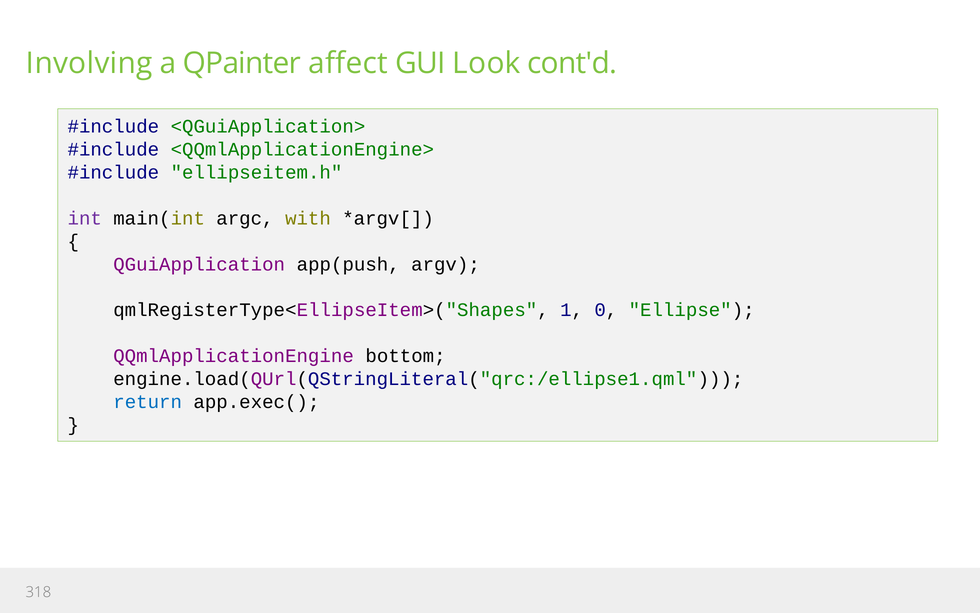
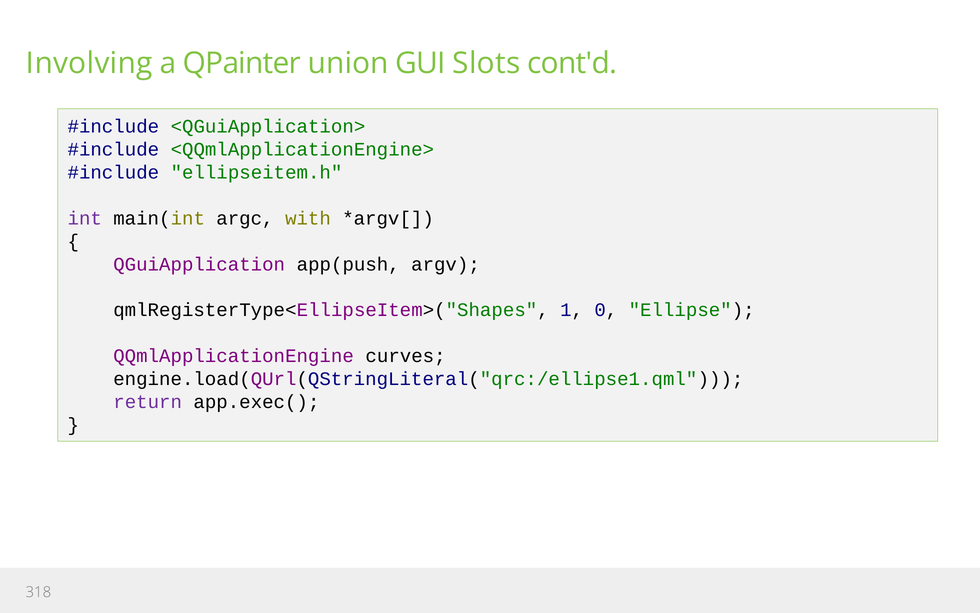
affect: affect -> union
Look: Look -> Slots
bottom: bottom -> curves
return colour: blue -> purple
